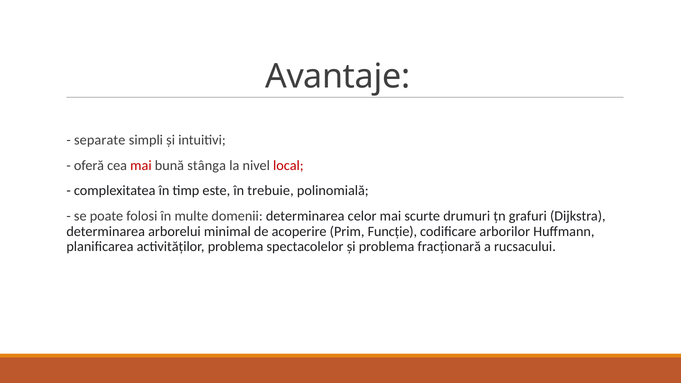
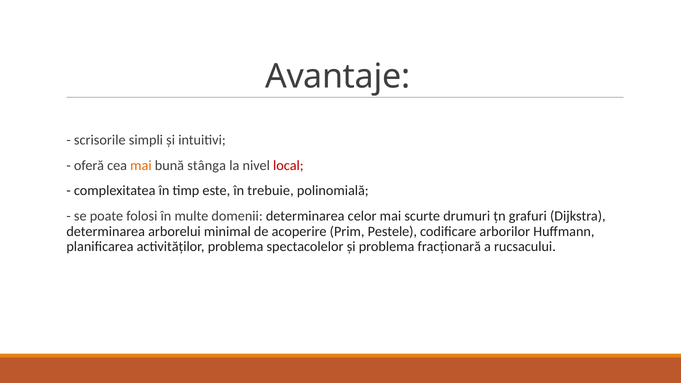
separate: separate -> scrisorile
mai at (141, 166) colour: red -> orange
Funcție: Funcție -> Pestele
